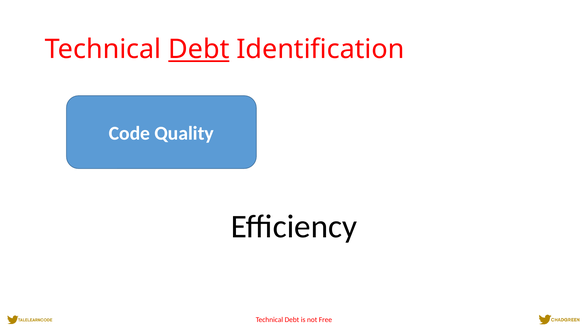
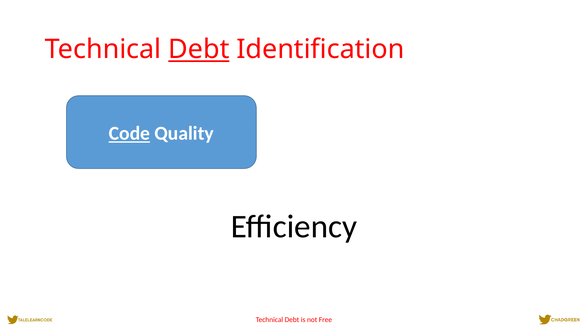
Code underline: none -> present
